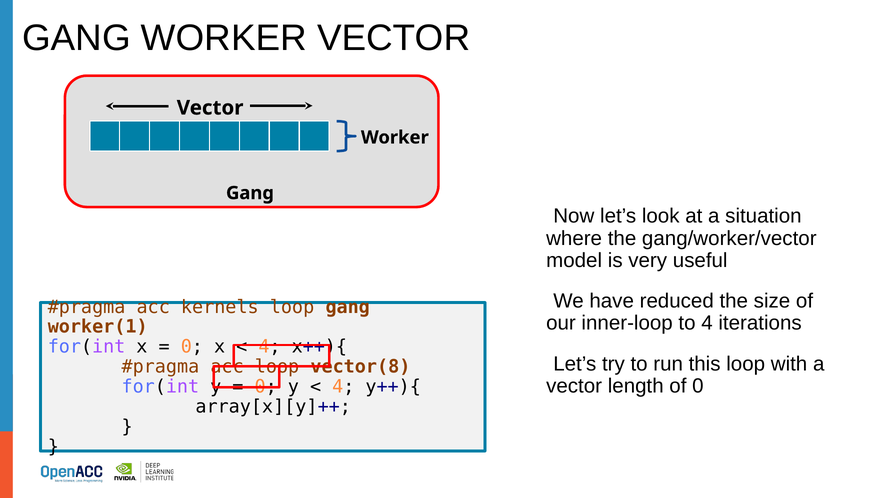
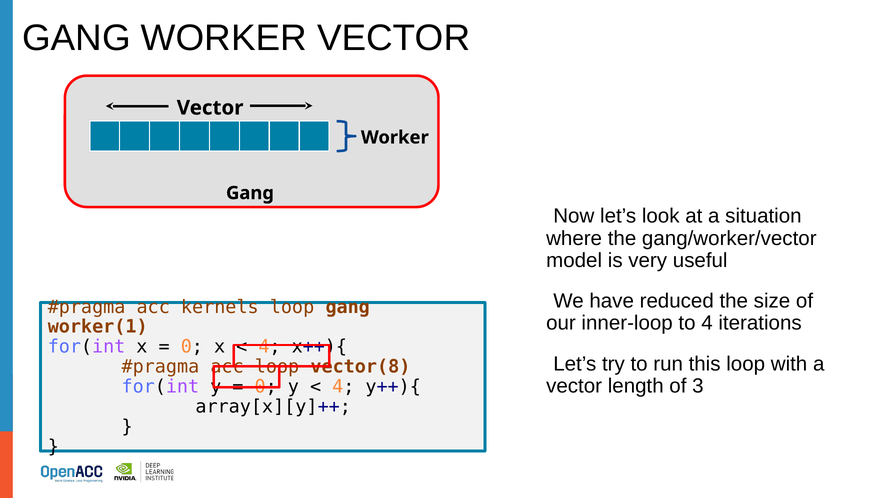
of 0: 0 -> 3
